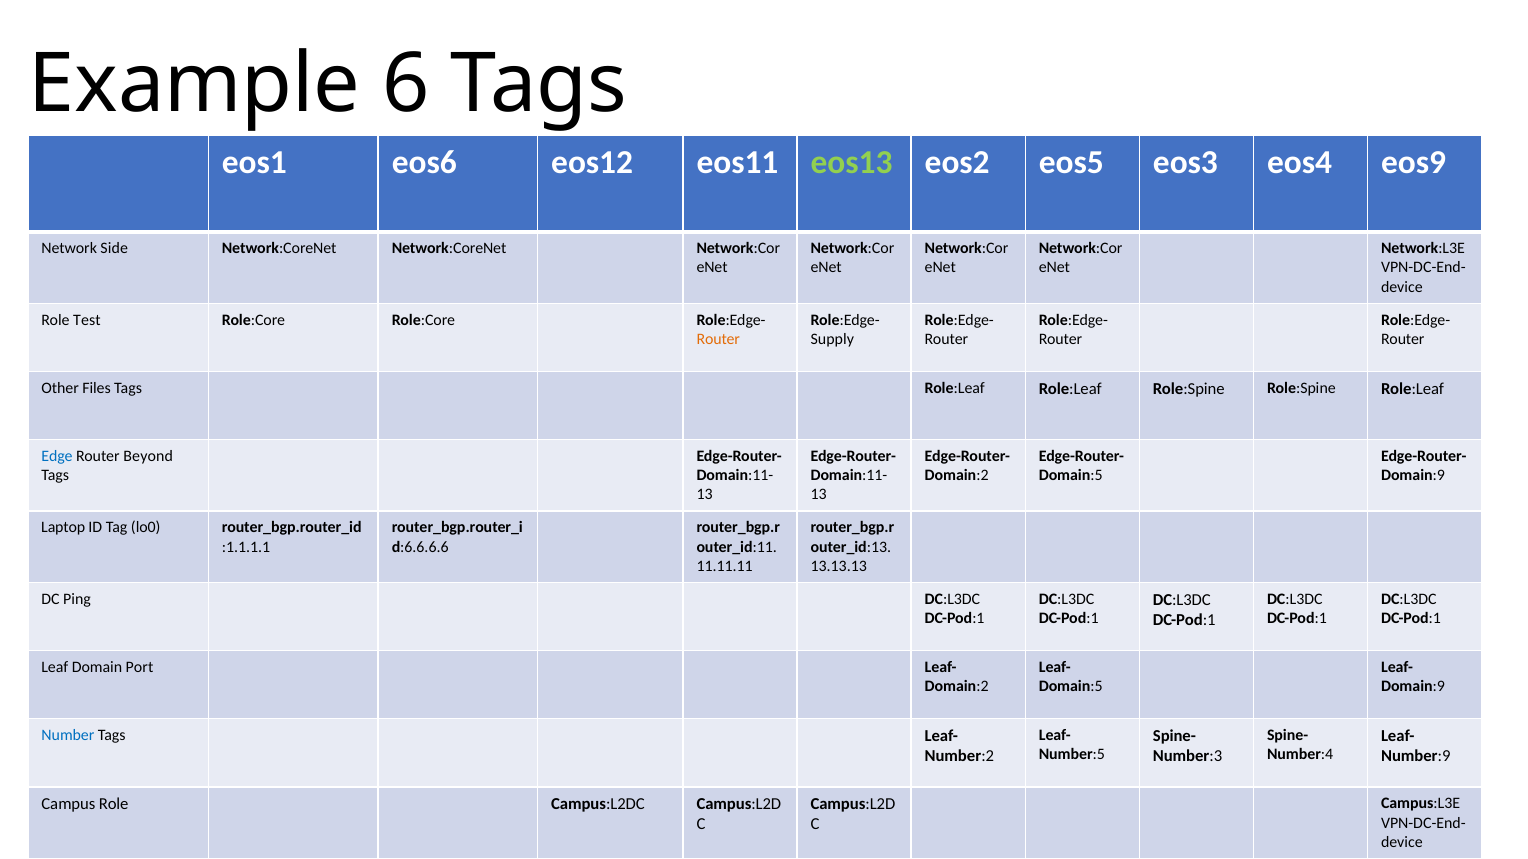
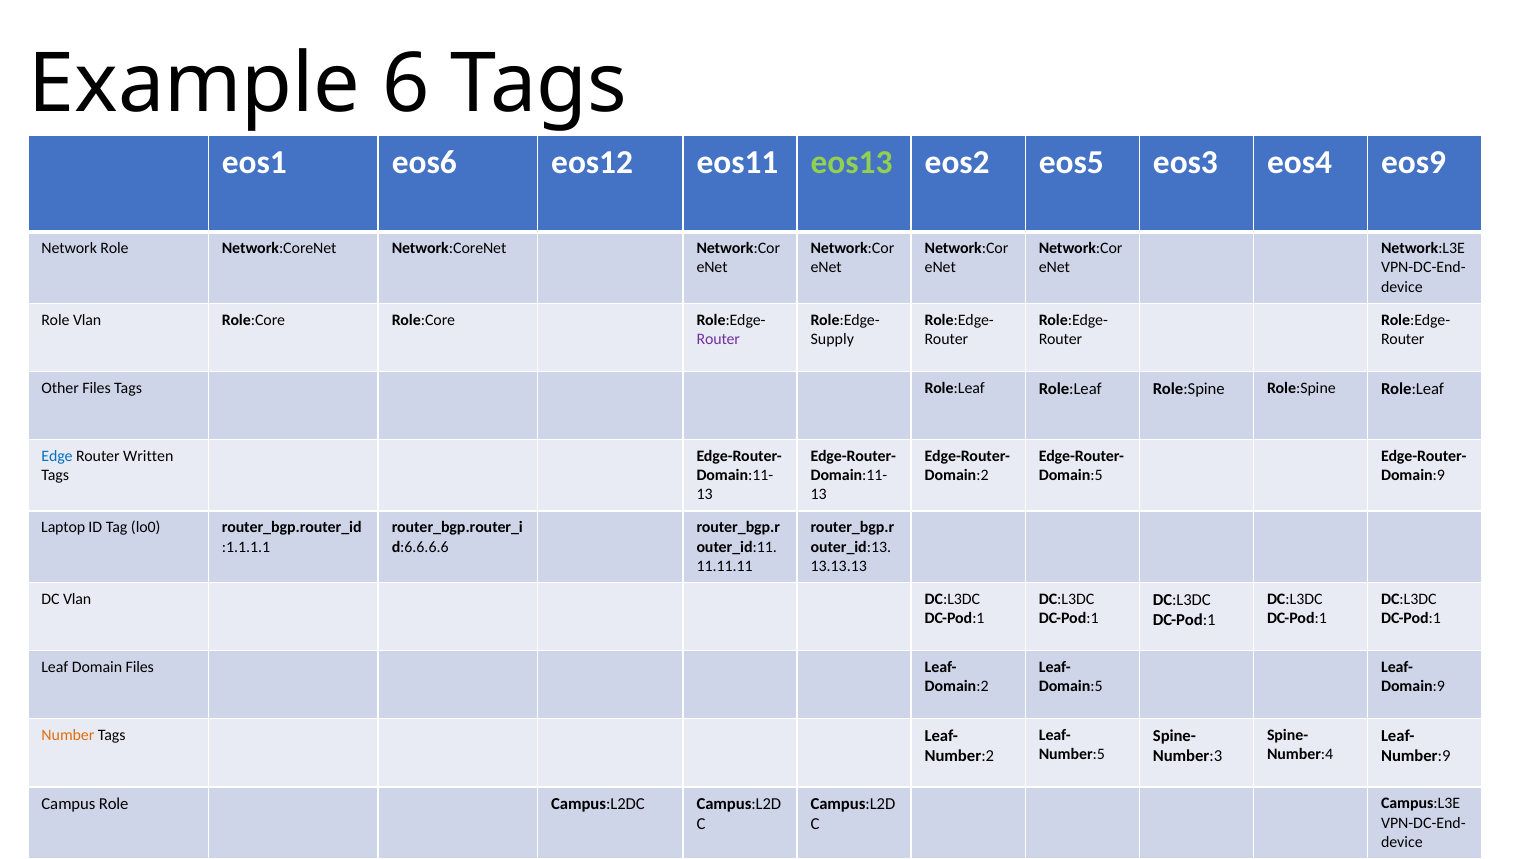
Network Side: Side -> Role
Role Test: Test -> Vlan
Router at (718, 339) colour: orange -> purple
Beyond: Beyond -> Written
DC Ping: Ping -> Vlan
Domain Port: Port -> Files
Number colour: blue -> orange
